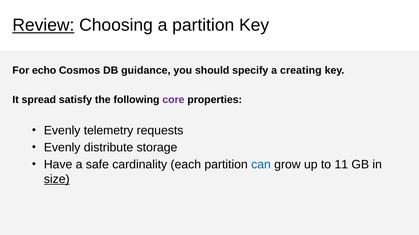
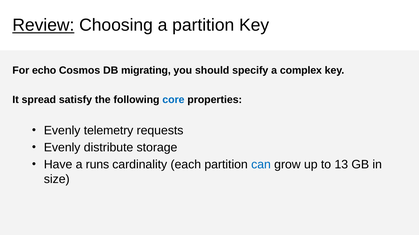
guidance: guidance -> migrating
creating: creating -> complex
core colour: purple -> blue
safe: safe -> runs
11: 11 -> 13
size underline: present -> none
